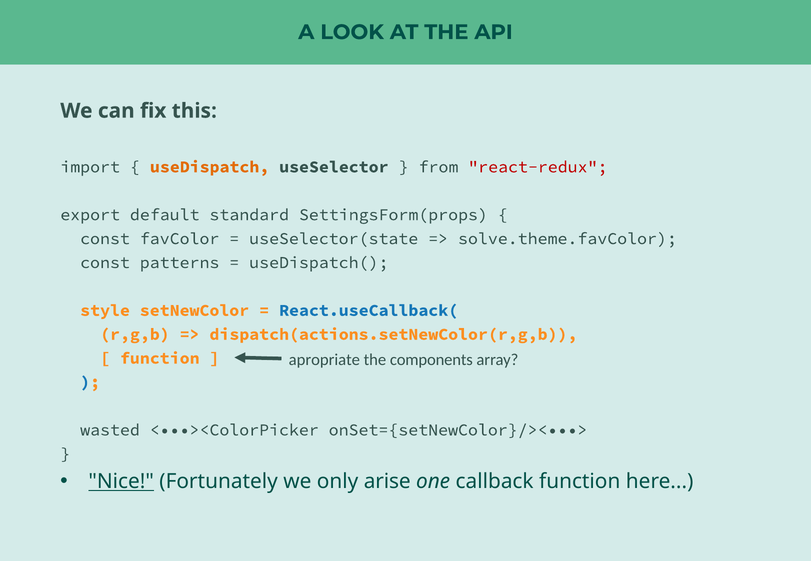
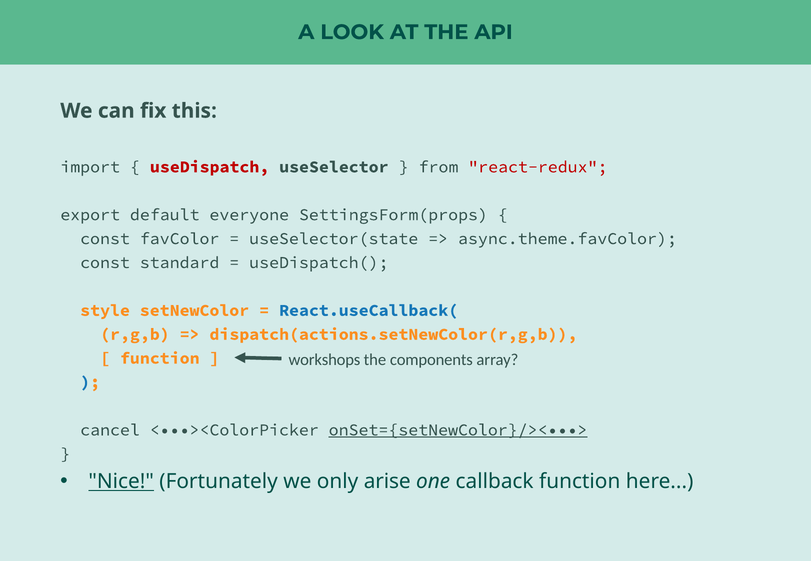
useDispatch colour: orange -> red
standard: standard -> everyone
solve.theme.favColor: solve.theme.favColor -> async.theme.favColor
patterns: patterns -> standard
apropriate: apropriate -> workshops
wasted: wasted -> cancel
onSet={setNewColor}/><•••> underline: none -> present
